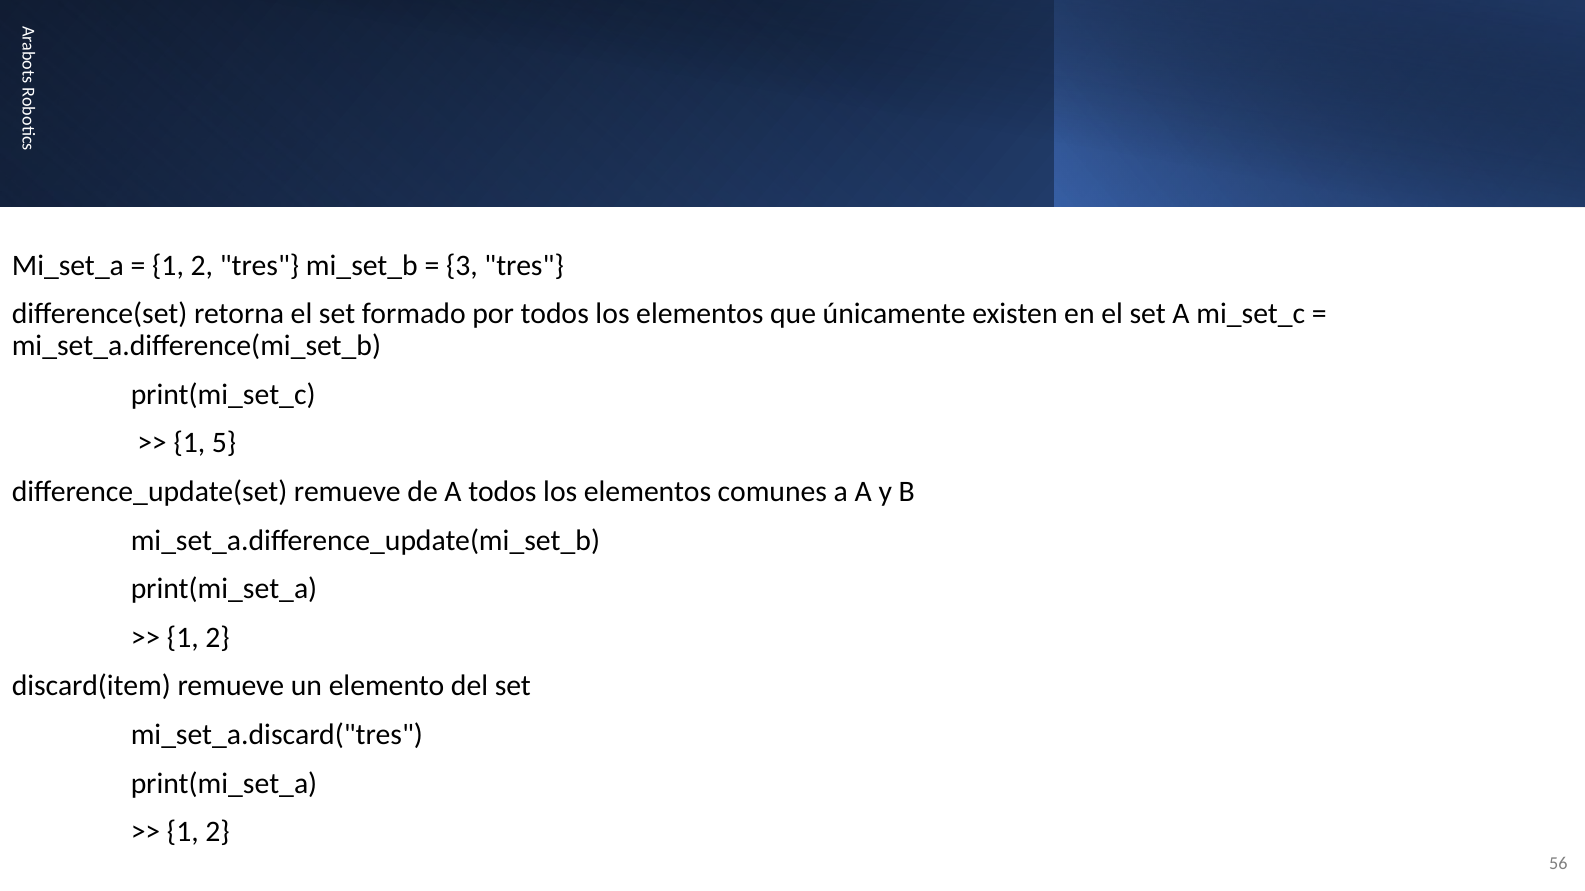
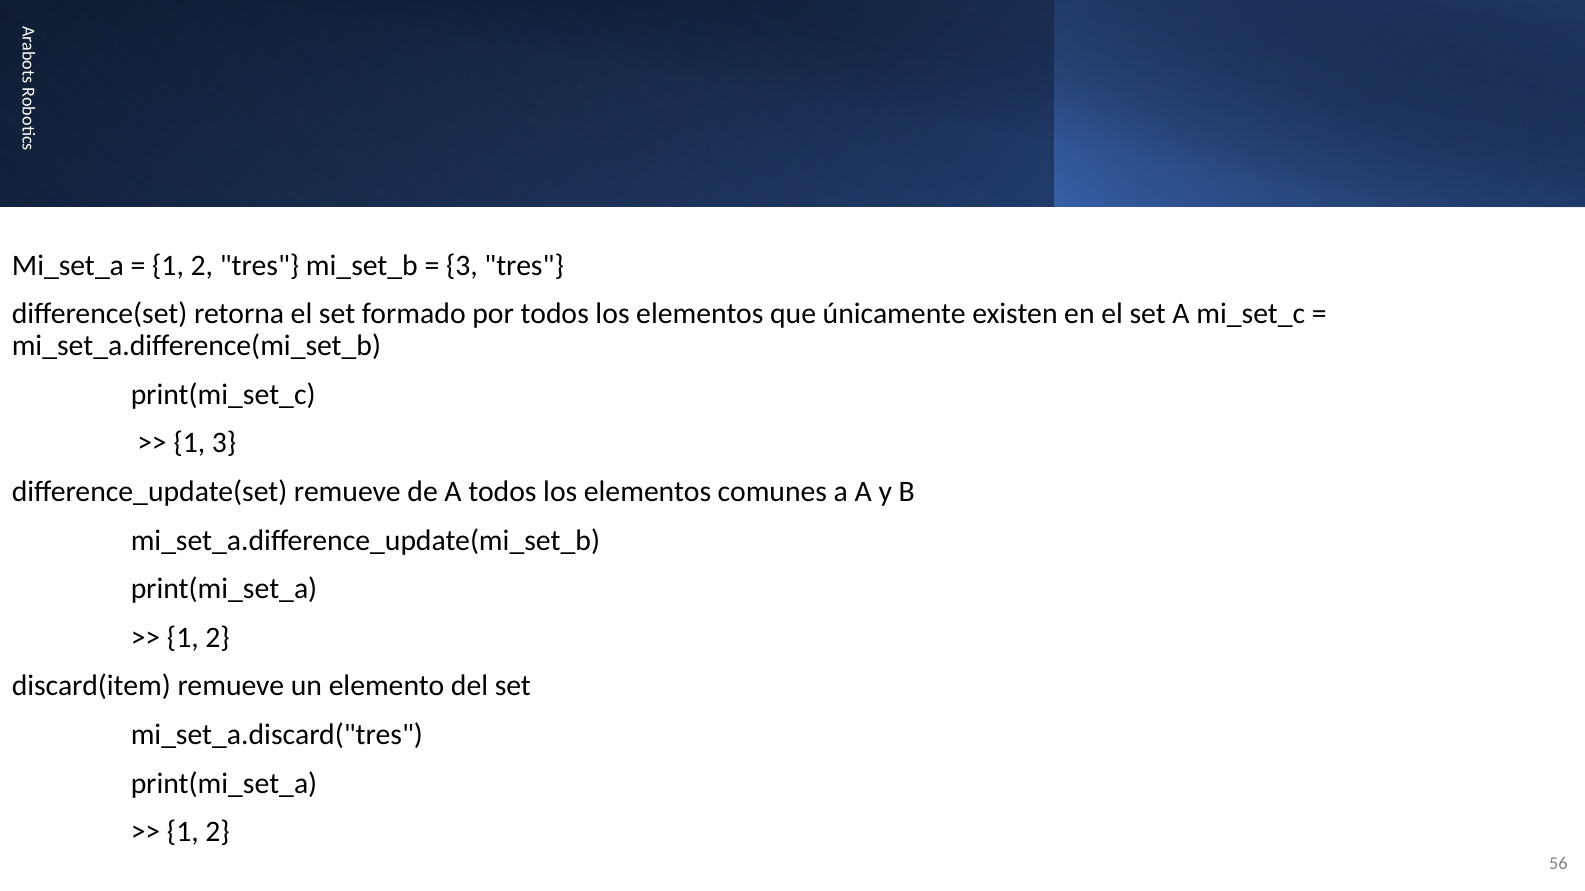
1 5: 5 -> 3
